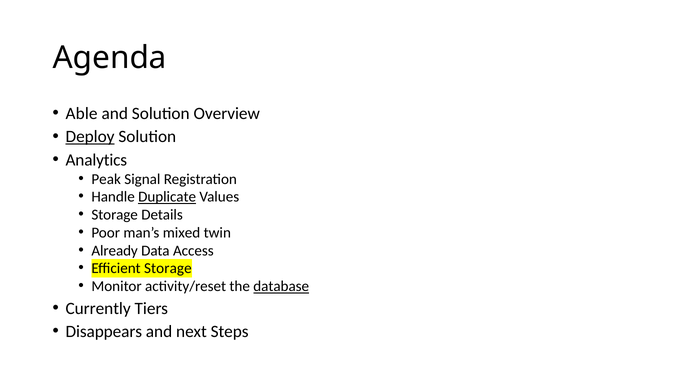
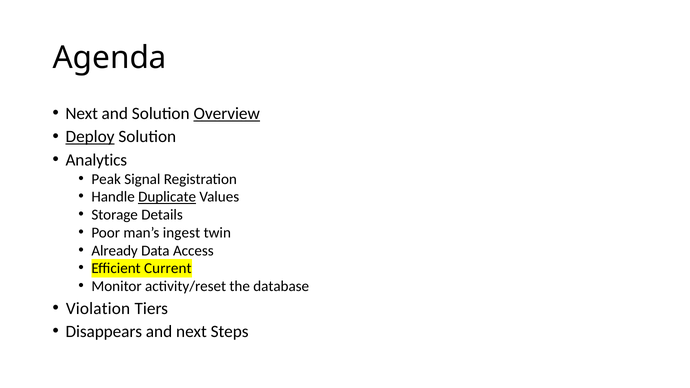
Able at (82, 114): Able -> Next
Overview underline: none -> present
mixed: mixed -> ingest
Efficient Storage: Storage -> Current
database underline: present -> none
Currently: Currently -> Violation
